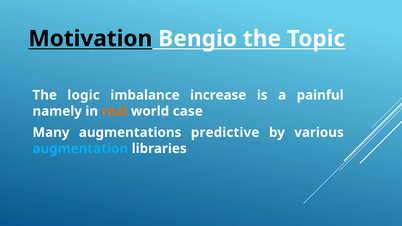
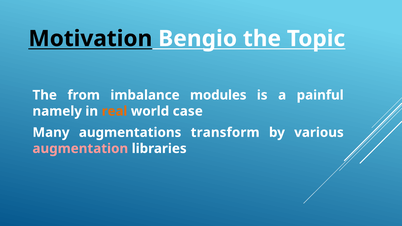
logic: logic -> from
increase: increase -> modules
predictive: predictive -> transform
augmentation colour: light blue -> pink
